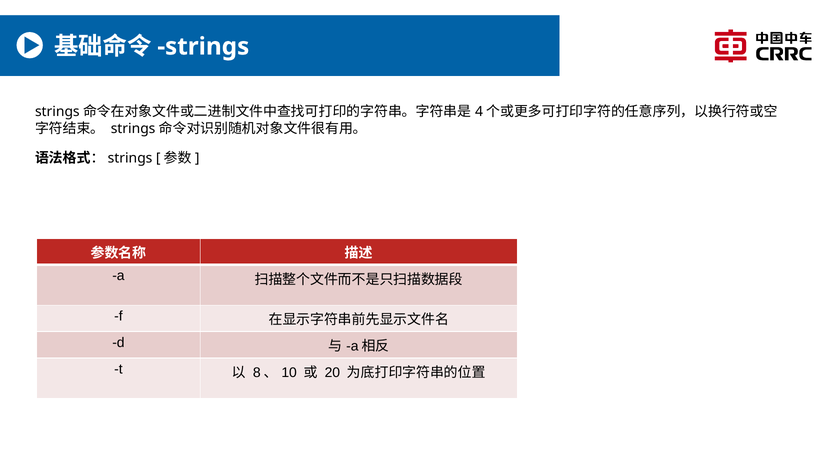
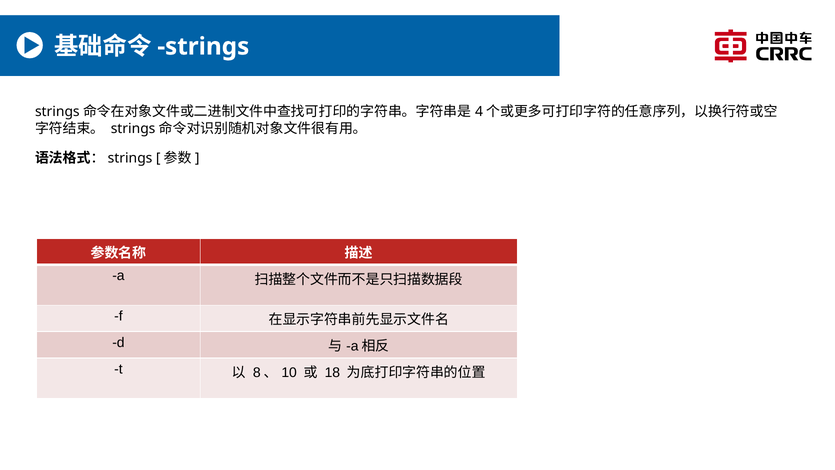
20: 20 -> 18
